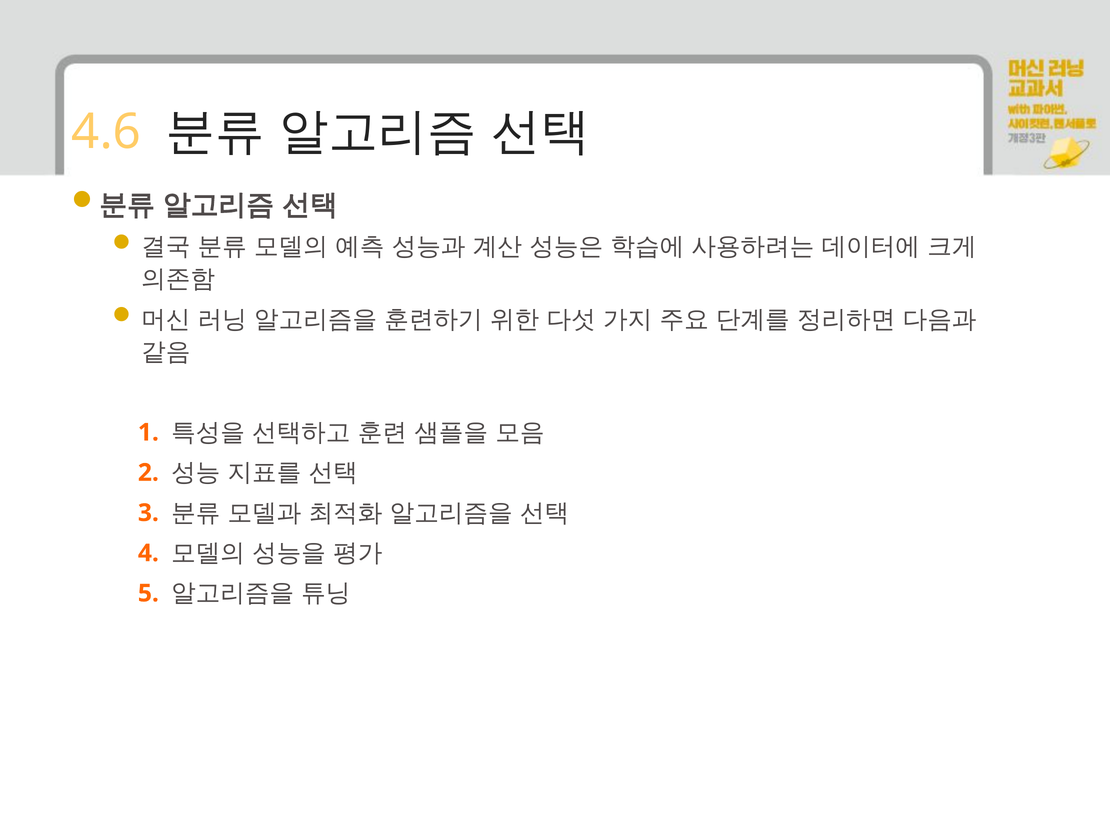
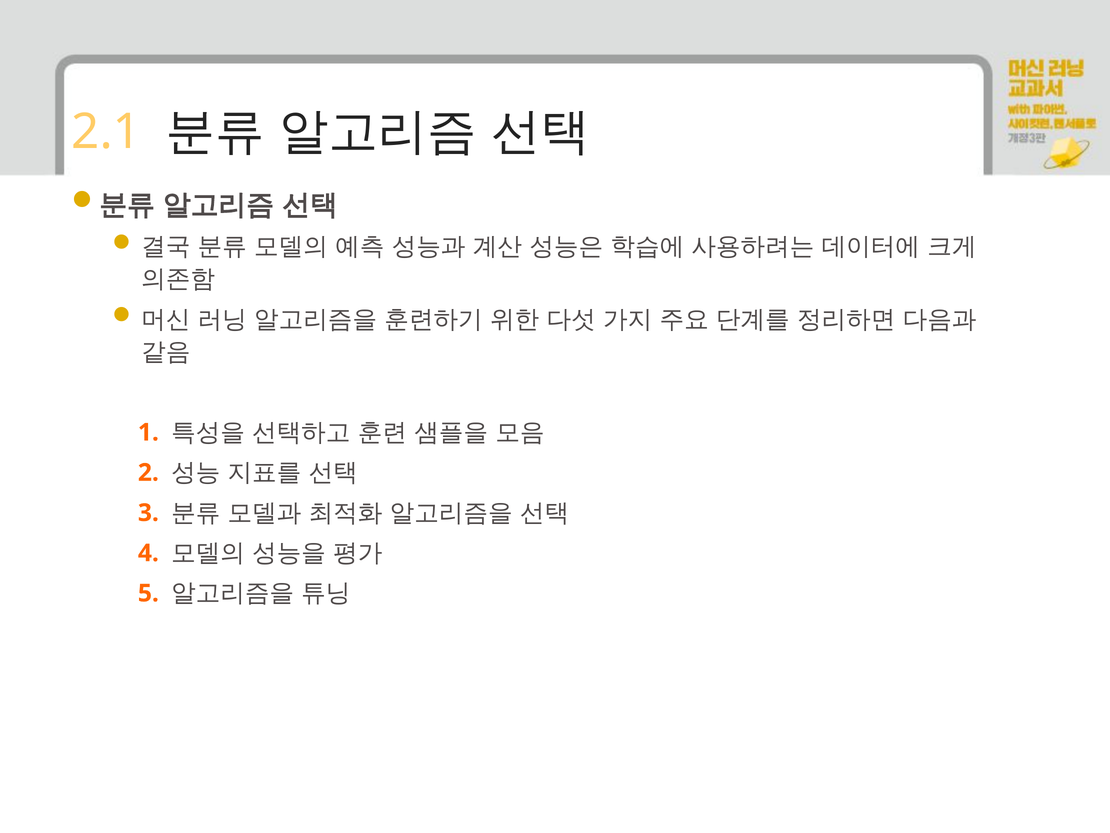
4.6: 4.6 -> 2.1
